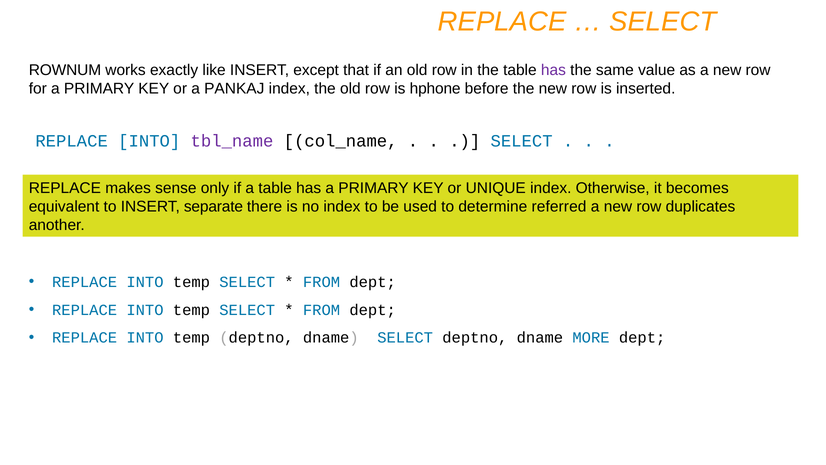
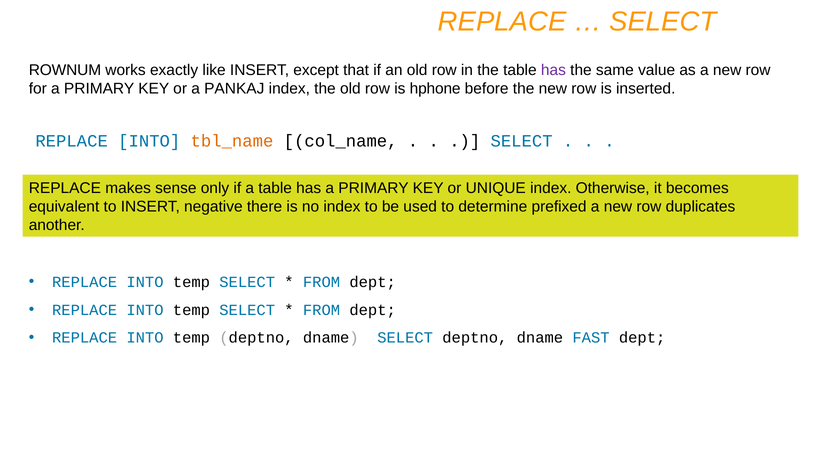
tbl_name colour: purple -> orange
separate: separate -> negative
referred: referred -> prefixed
MORE: MORE -> FAST
